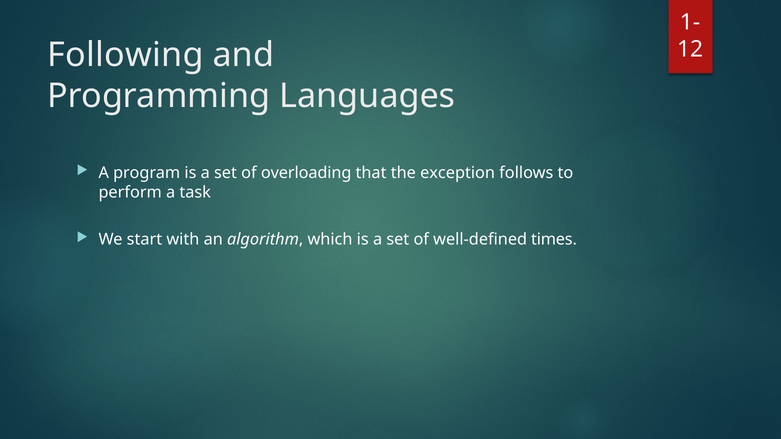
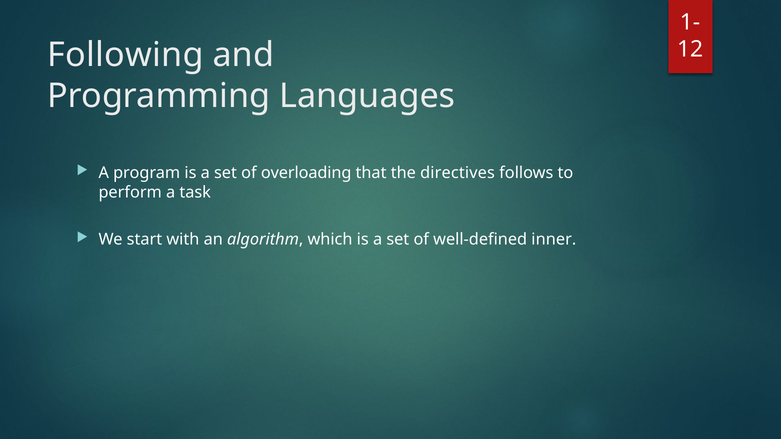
exception: exception -> directives
times: times -> inner
